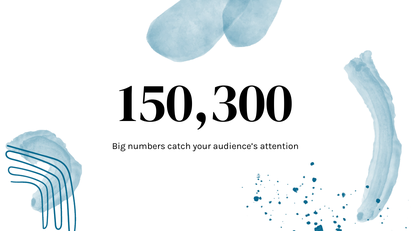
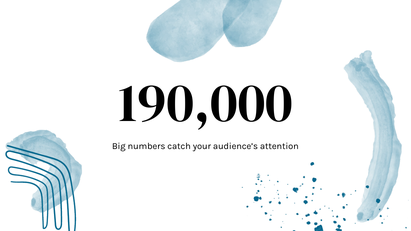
150,300: 150,300 -> 190,000
